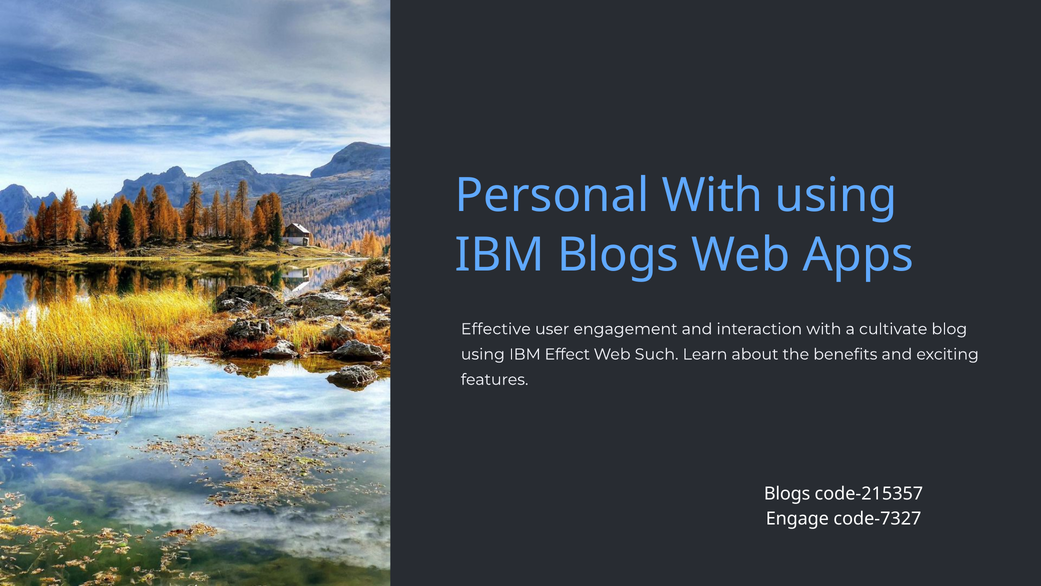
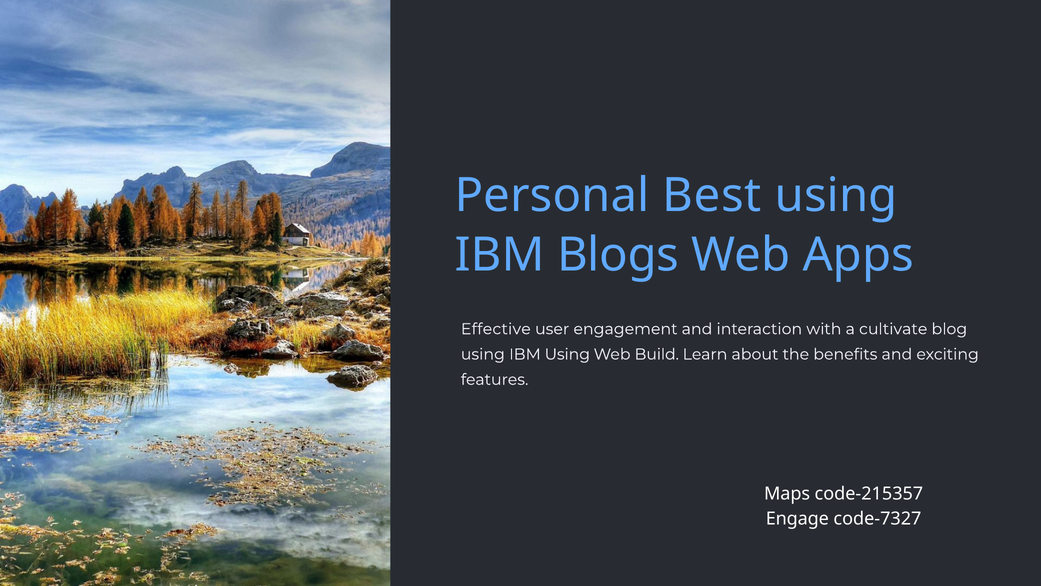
Personal With: With -> Best
IBM Effect: Effect -> Using
Such: Such -> Build
Blogs at (787, 493): Blogs -> Maps
